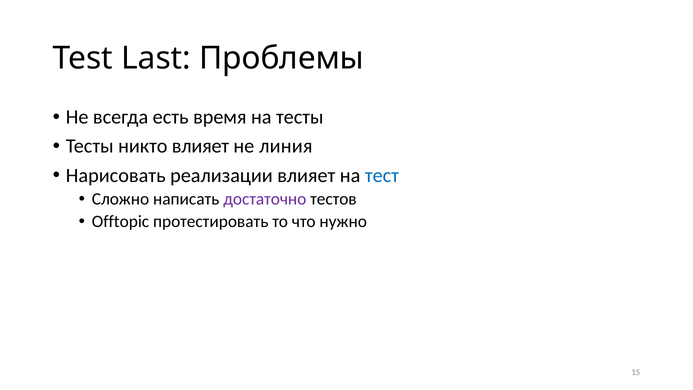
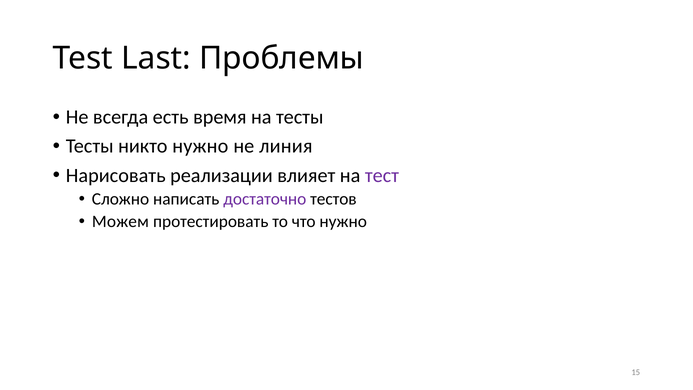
никто влияет: влияет -> нужно
тест colour: blue -> purple
Offtopic: Offtopic -> Можем
